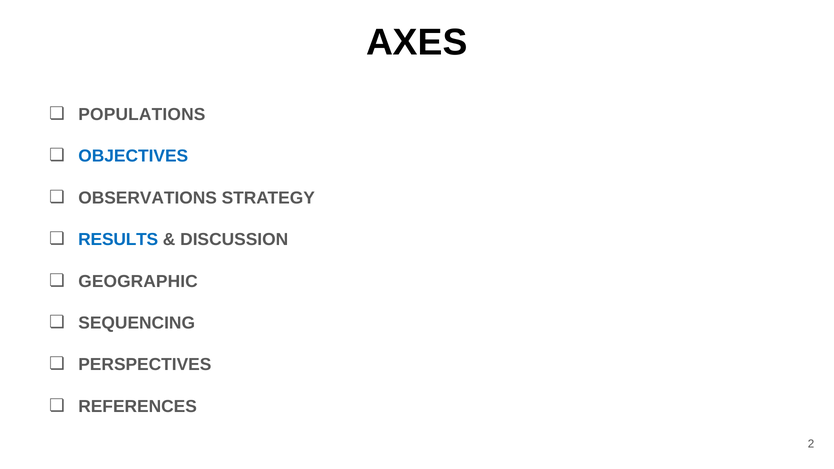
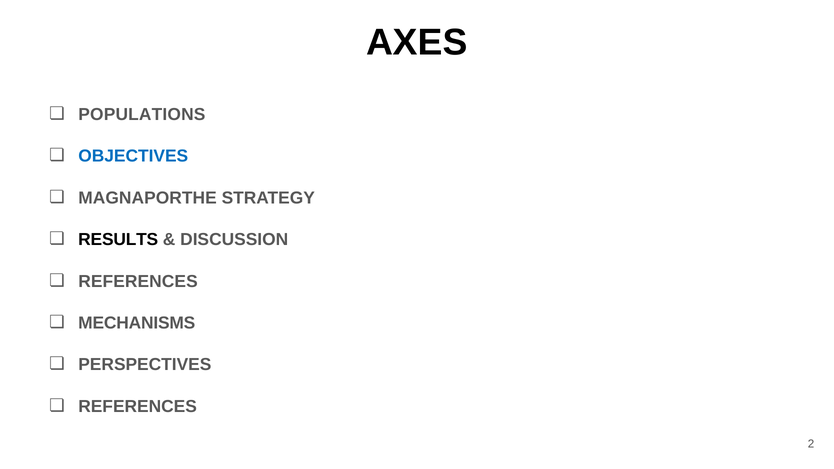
OBSERVATIONS: OBSERVATIONS -> MAGNAPORTHE
RESULTS colour: blue -> black
GEOGRAPHIC at (138, 281): GEOGRAPHIC -> REFERENCES
SEQUENCING: SEQUENCING -> MECHANISMS
